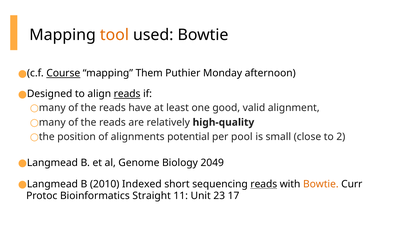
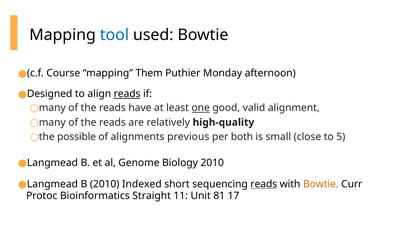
tool colour: orange -> blue
Course underline: present -> none
one underline: none -> present
position: position -> possible
potential: potential -> previous
pool: pool -> both
2: 2 -> 5
Biology 2049: 2049 -> 2010
23: 23 -> 81
